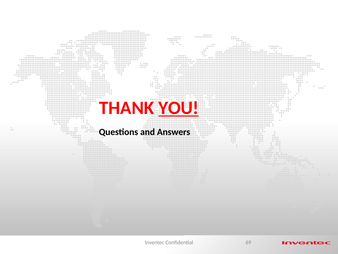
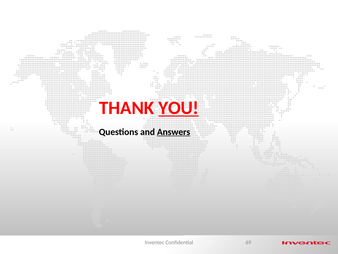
Answers underline: none -> present
